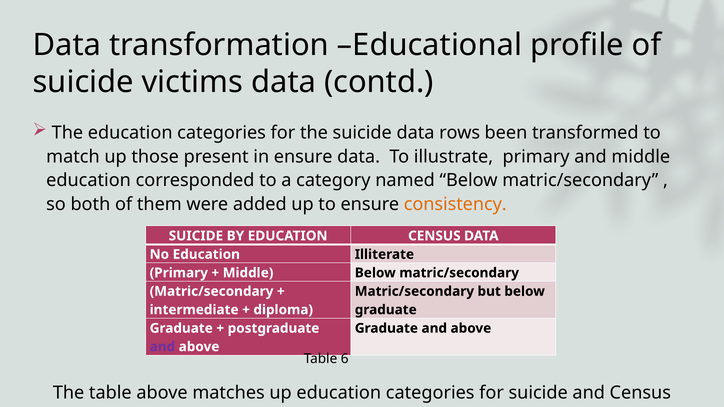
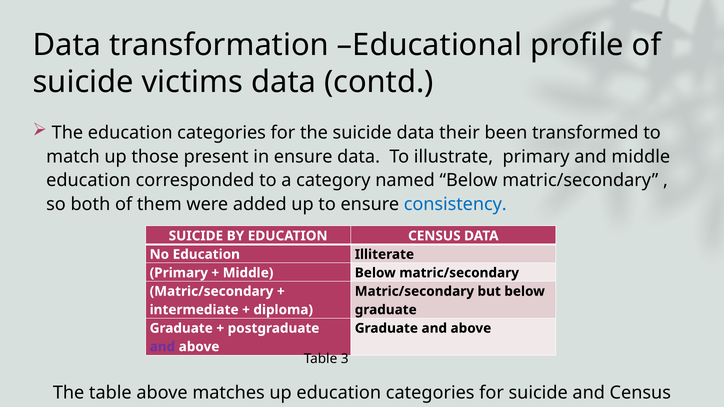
rows: rows -> their
consistency colour: orange -> blue
6: 6 -> 3
